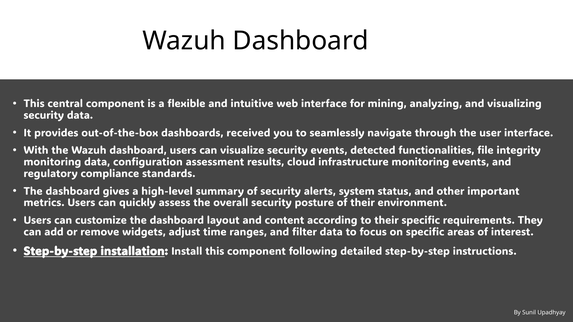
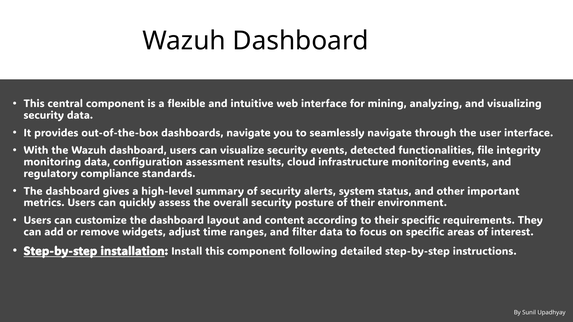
dashboards received: received -> navigate
